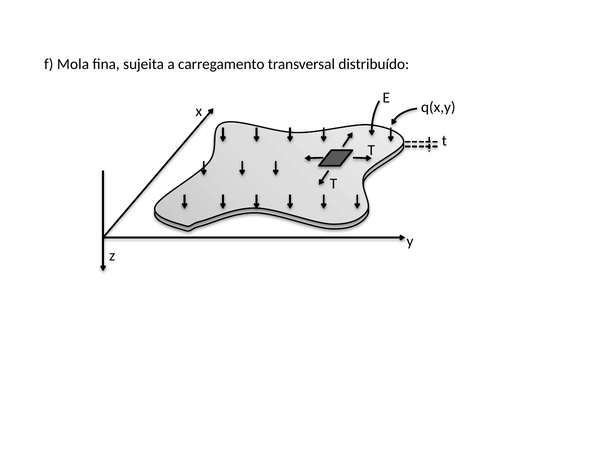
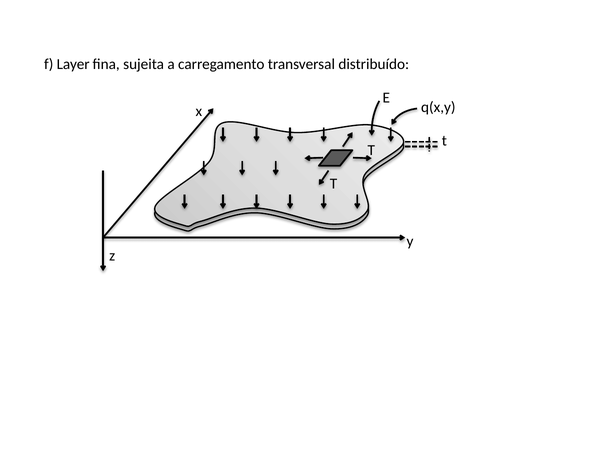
Mola: Mola -> Layer
